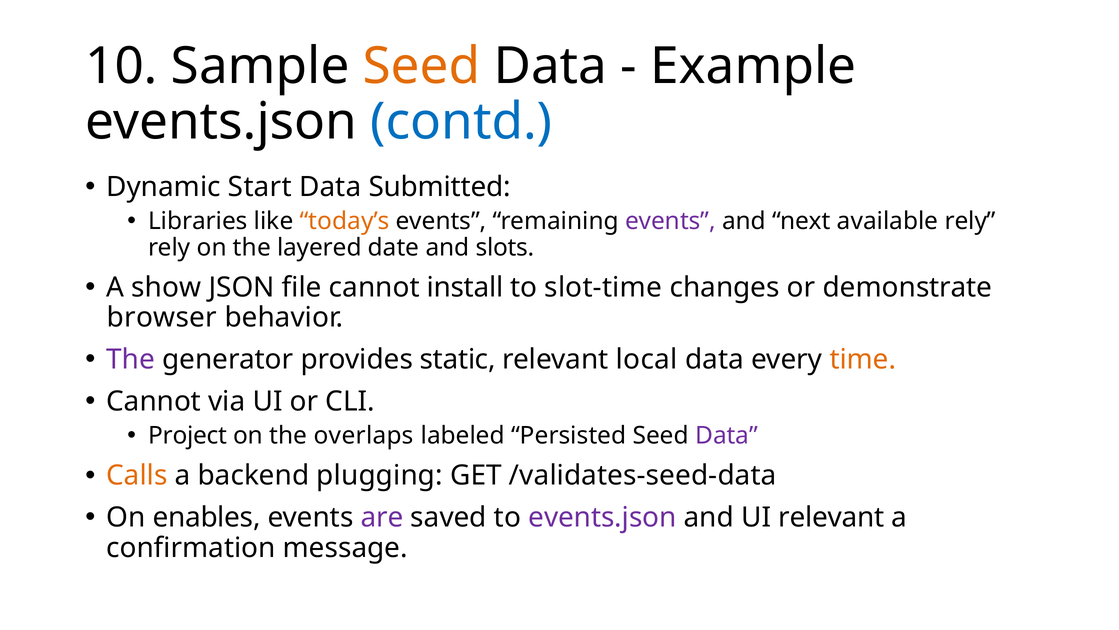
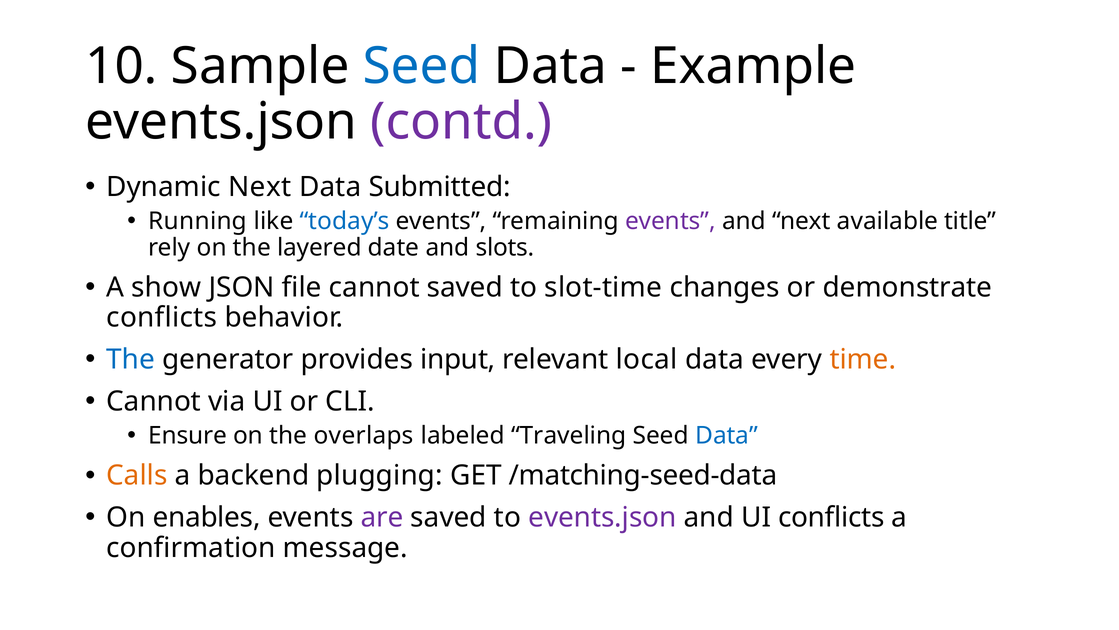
Seed at (422, 66) colour: orange -> blue
contd colour: blue -> purple
Dynamic Start: Start -> Next
Libraries: Libraries -> Running
today’s colour: orange -> blue
available rely: rely -> title
cannot install: install -> saved
browser at (162, 317): browser -> conflicts
The at (131, 359) colour: purple -> blue
static: static -> input
Project: Project -> Ensure
Persisted: Persisted -> Traveling
Data at (727, 435) colour: purple -> blue
/validates-seed-data: /validates-seed-data -> /matching-seed-data
UI relevant: relevant -> conflicts
